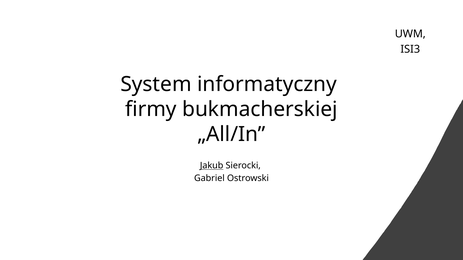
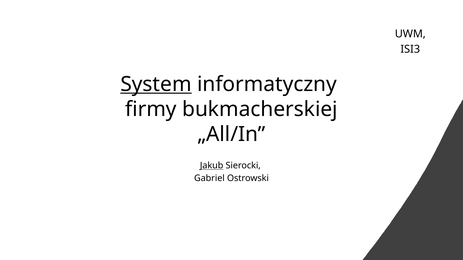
System underline: none -> present
